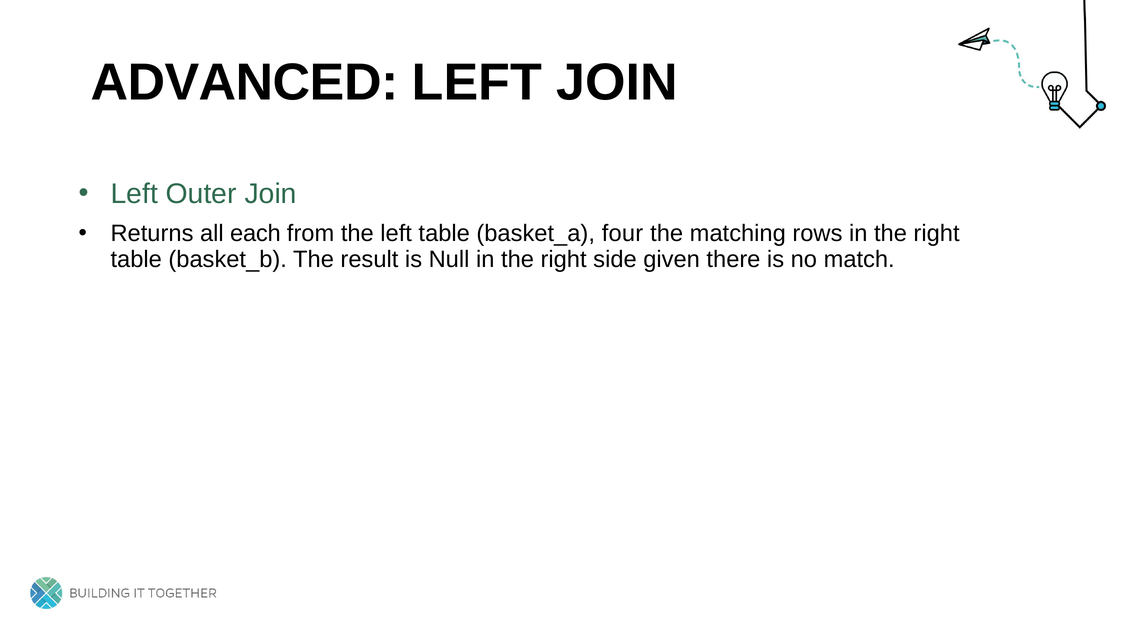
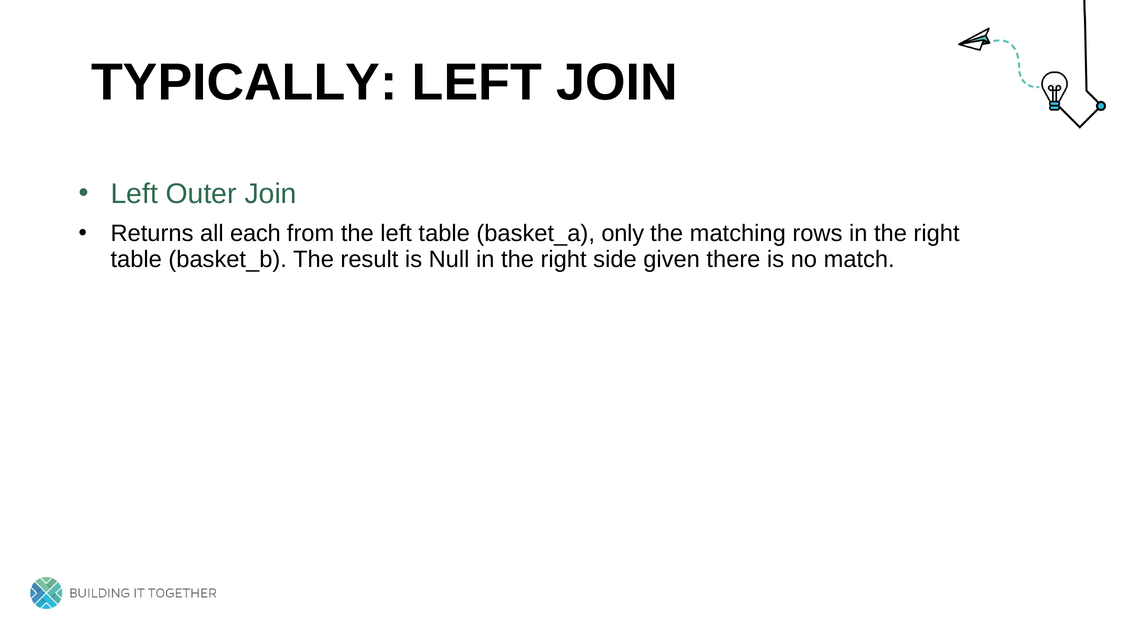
ADVANCED: ADVANCED -> TYPICALLY
four: four -> only
